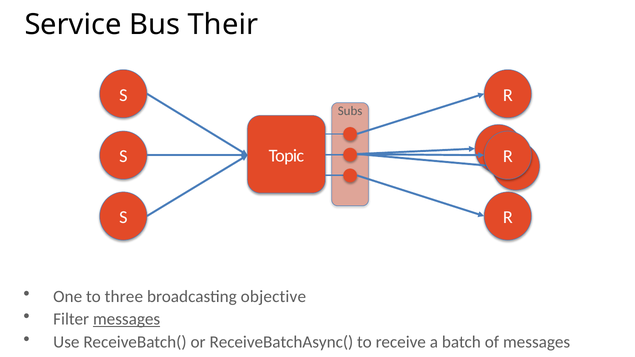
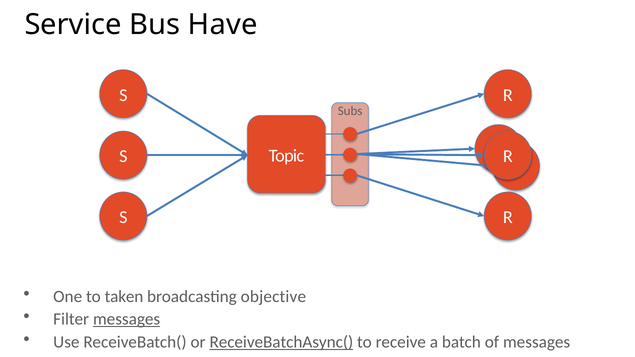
Their: Their -> Have
three: three -> taken
ReceiveBatchAsync( underline: none -> present
